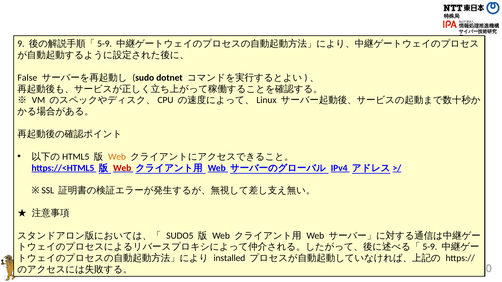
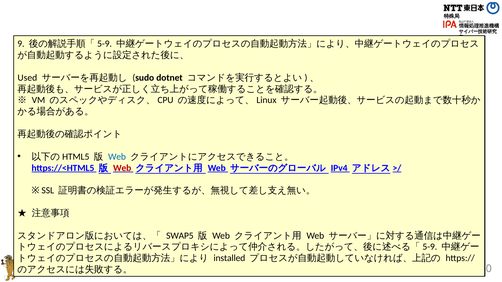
False: False -> Used
Web at (117, 157) colour: orange -> blue
SUDO5: SUDO5 -> SWAP5
